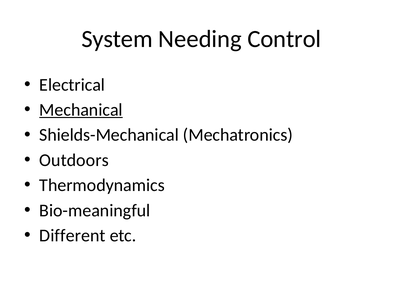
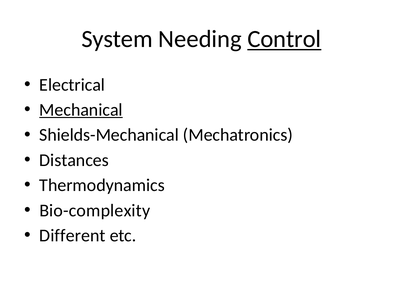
Control underline: none -> present
Outdoors: Outdoors -> Distances
Bio-meaningful: Bio-meaningful -> Bio-complexity
